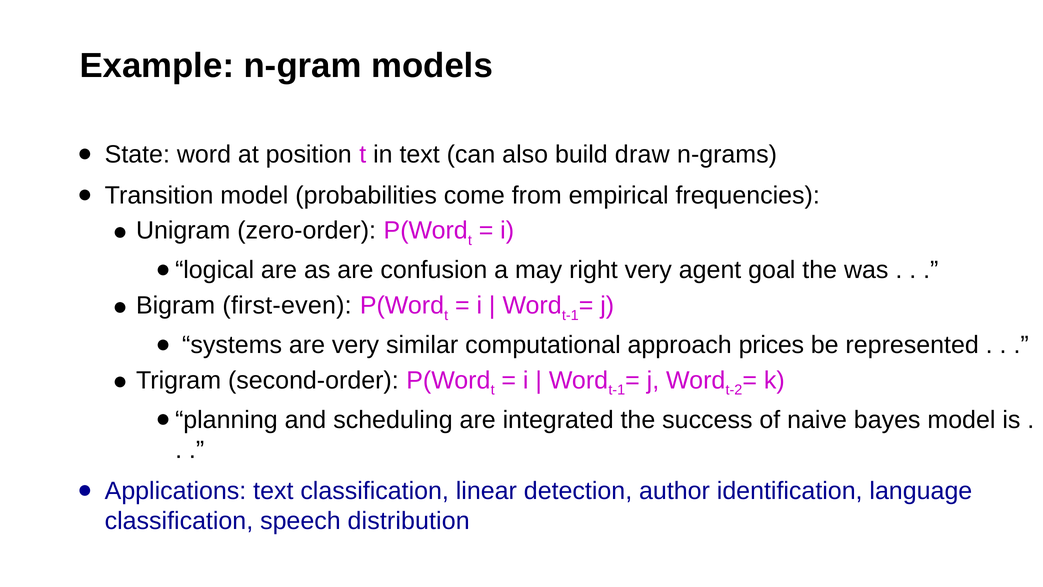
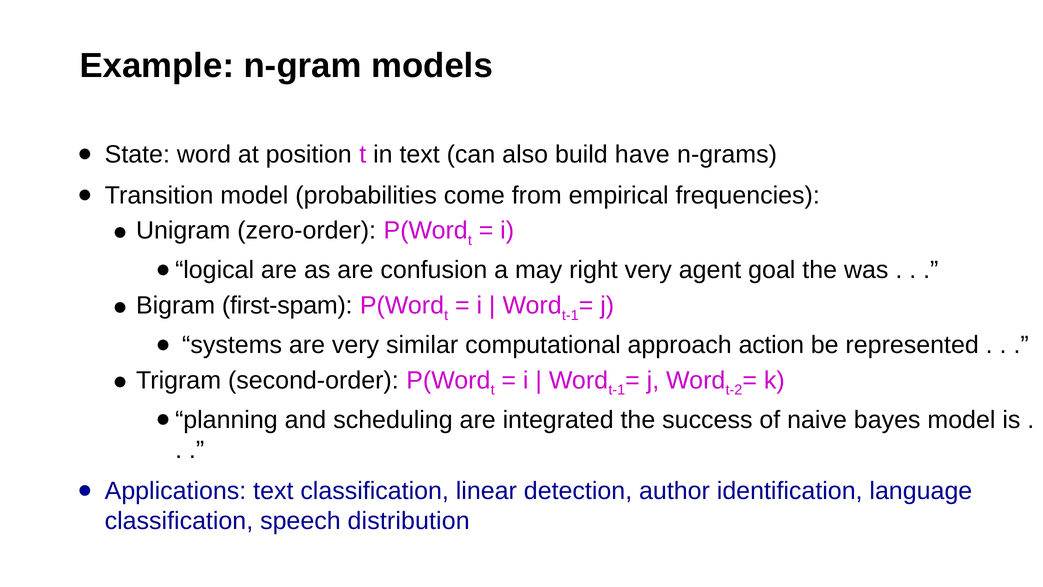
draw: draw -> have
first-even: first-even -> first-spam
prices: prices -> action
